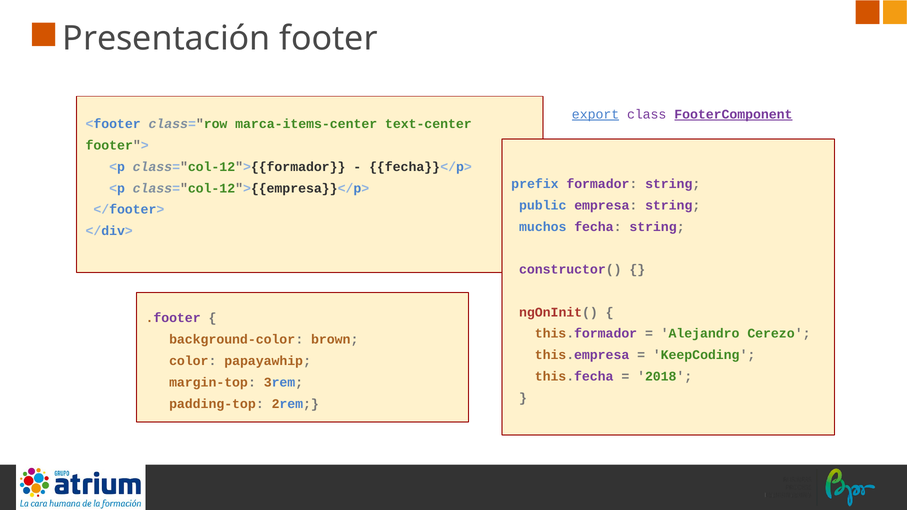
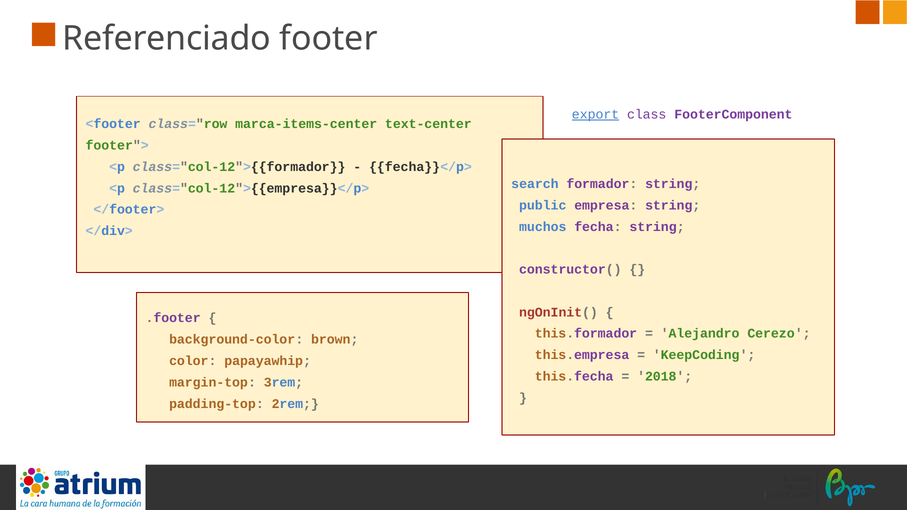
Presentación: Presentación -> Referenciado
FooterComponent underline: present -> none
prefix: prefix -> search
